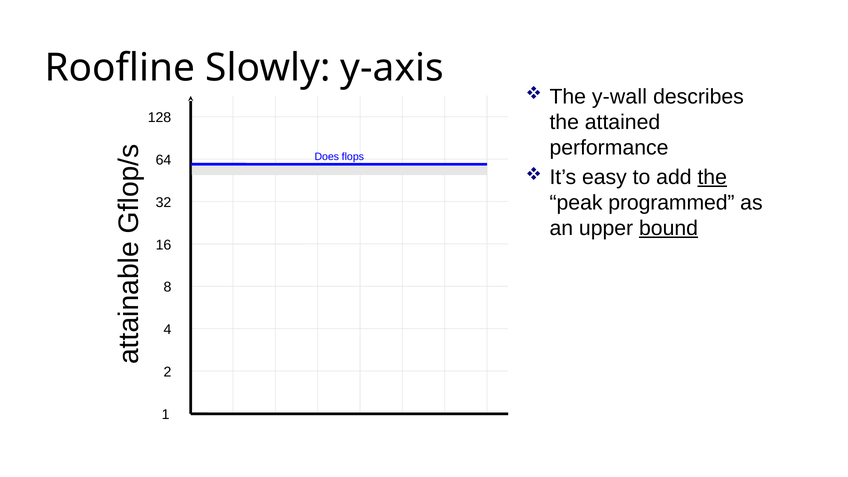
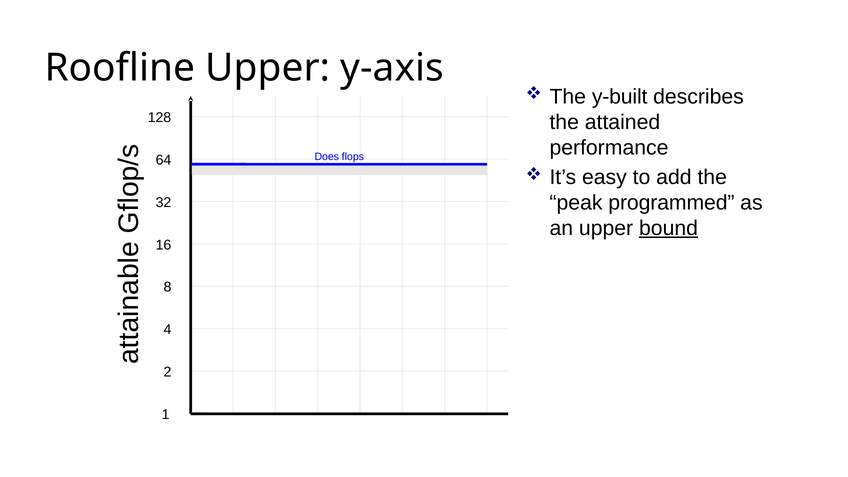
Roofline Slowly: Slowly -> Upper
y-wall: y-wall -> y-built
the at (712, 177) underline: present -> none
